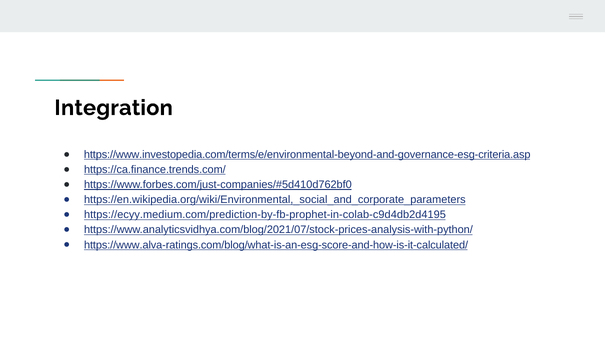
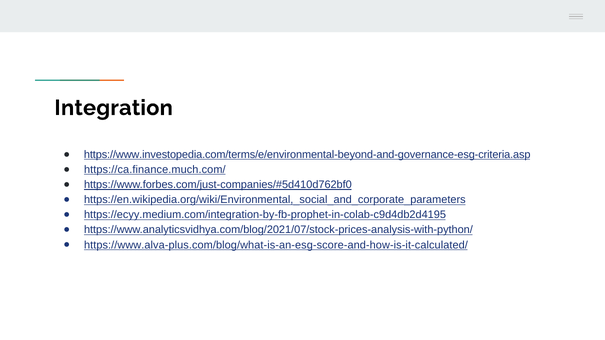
https://ca.finance.trends.com/: https://ca.finance.trends.com/ -> https://ca.finance.much.com/
https://ecyy.medium.com/prediction-by-fb-prophet-in-colab-c9d4db2d4195: https://ecyy.medium.com/prediction-by-fb-prophet-in-colab-c9d4db2d4195 -> https://ecyy.medium.com/integration-by-fb-prophet-in-colab-c9d4db2d4195
https://www.alva-ratings.com/blog/what-is-an-esg-score-and-how-is-it-calculated/: https://www.alva-ratings.com/blog/what-is-an-esg-score-and-how-is-it-calculated/ -> https://www.alva-plus.com/blog/what-is-an-esg-score-and-how-is-it-calculated/
